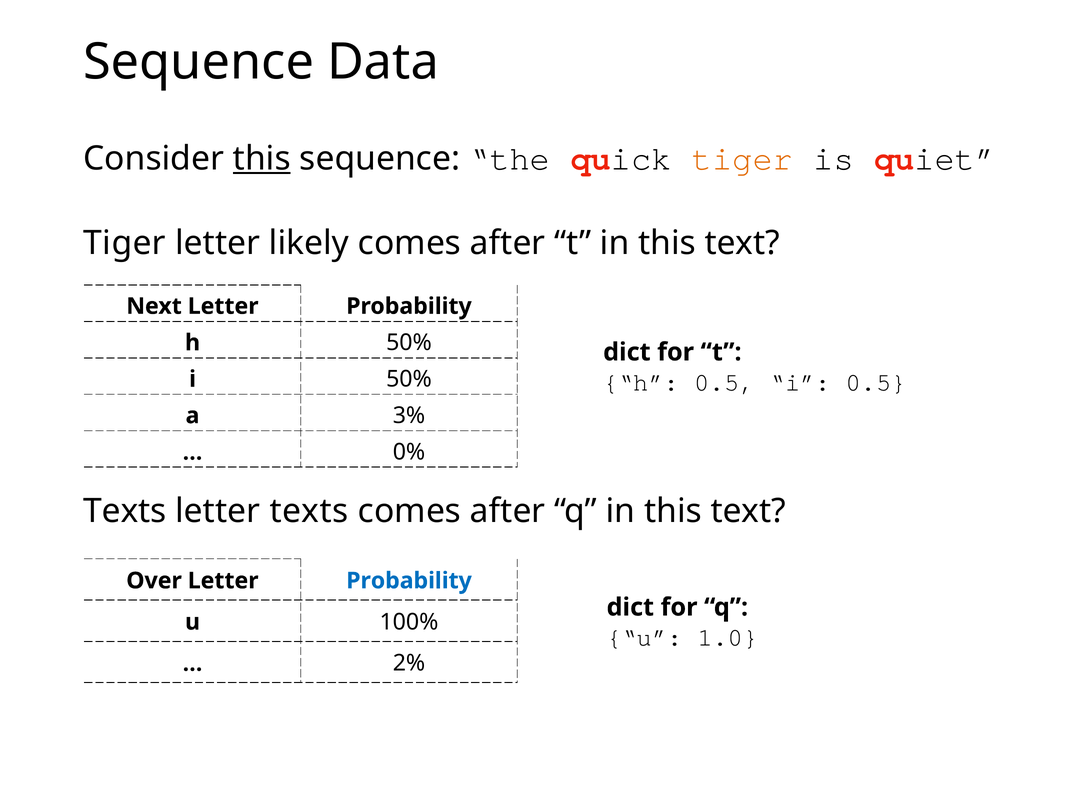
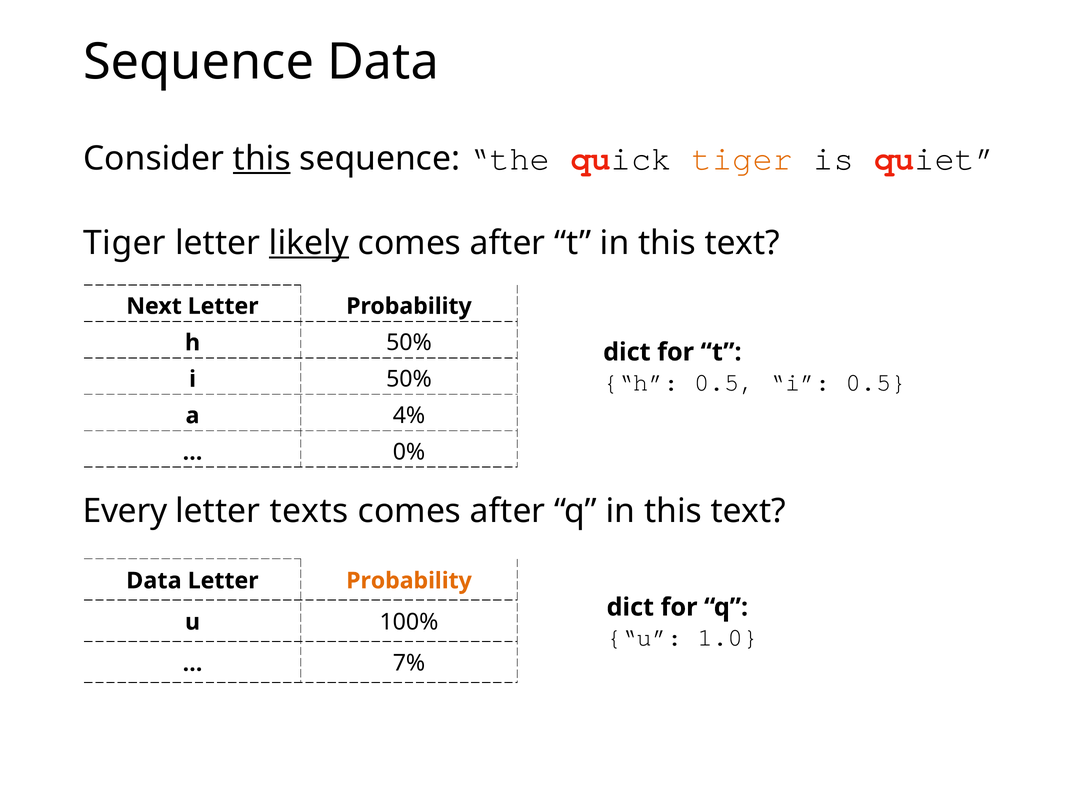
likely underline: none -> present
3%: 3% -> 4%
Texts at (125, 511): Texts -> Every
Over at (154, 580): Over -> Data
Probability at (409, 580) colour: blue -> orange
2%: 2% -> 7%
